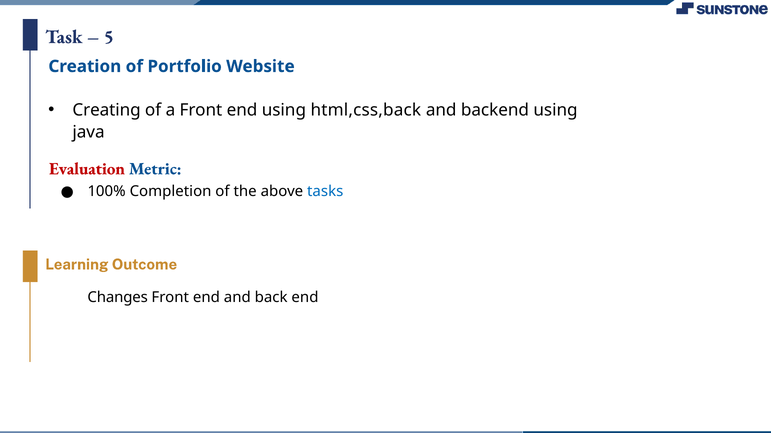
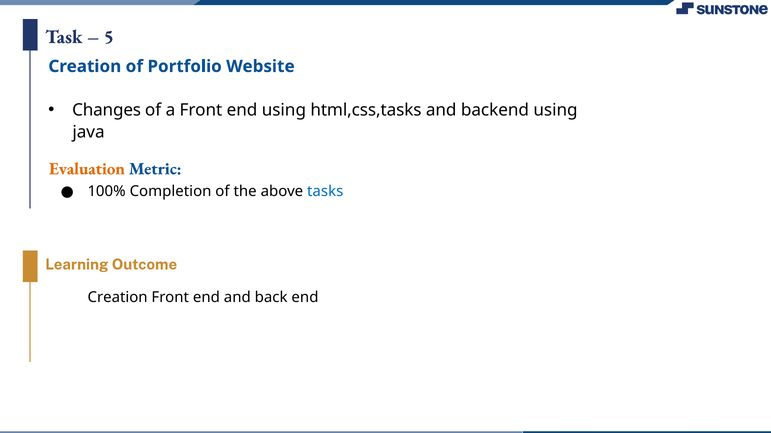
Creating: Creating -> Changes
html,css,back: html,css,back -> html,css,tasks
Evaluation colour: red -> orange
Changes at (118, 298): Changes -> Creation
